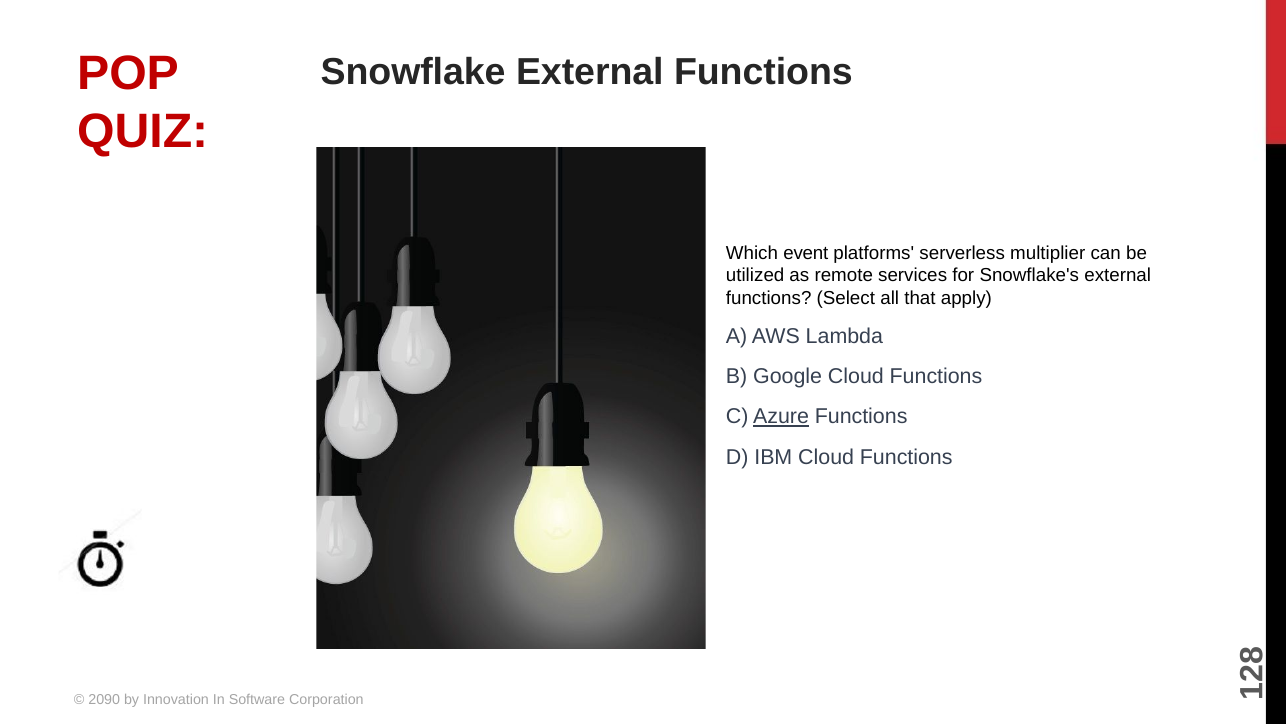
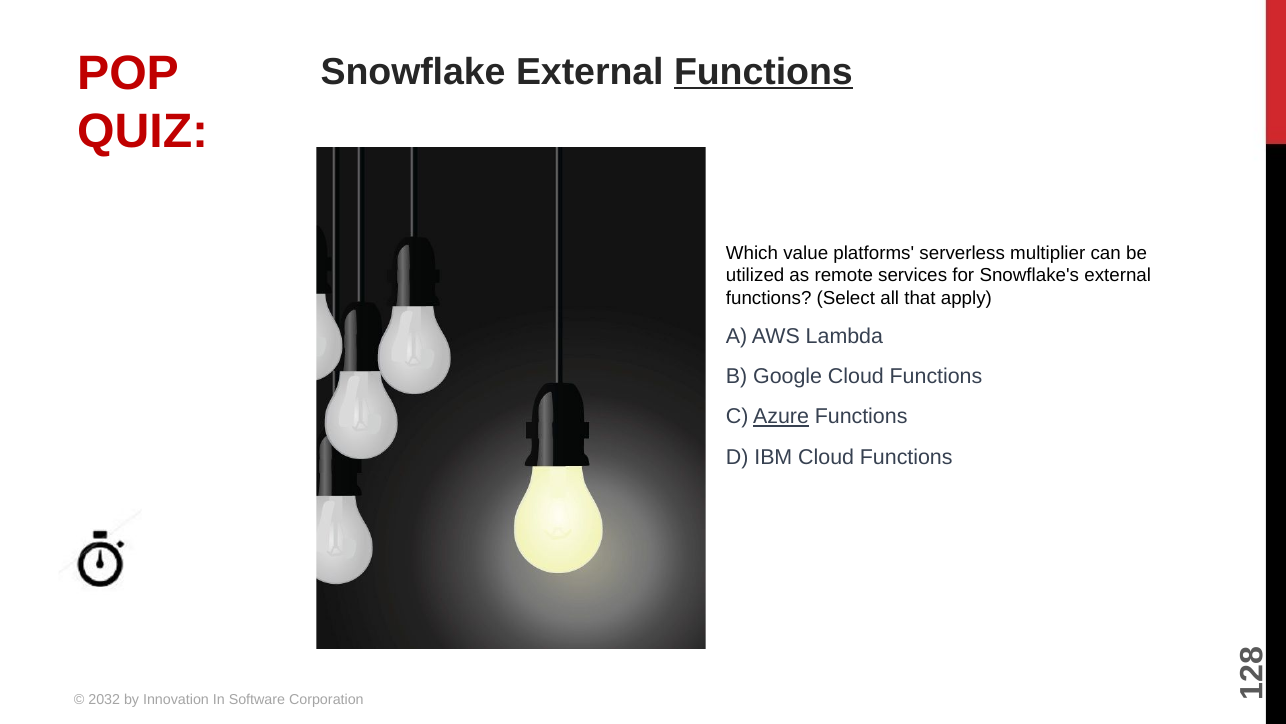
Functions at (763, 72) underline: none -> present
event: event -> value
2090: 2090 -> 2032
